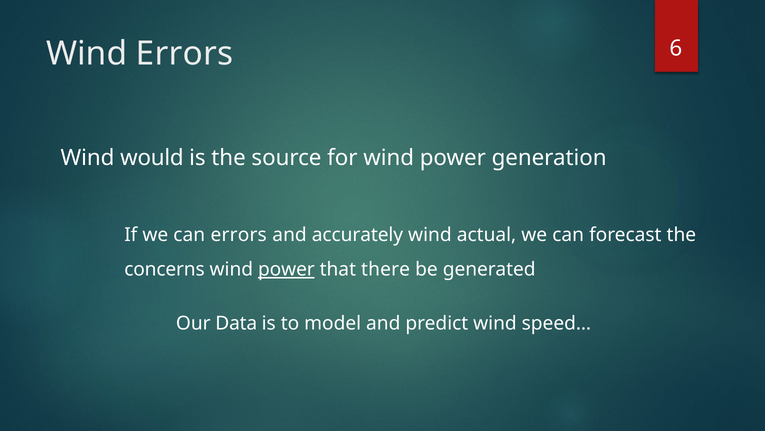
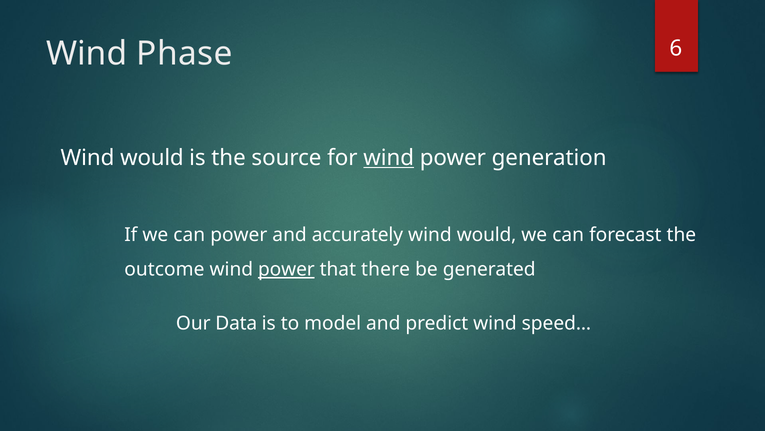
Wind Errors: Errors -> Phase
wind at (389, 158) underline: none -> present
can errors: errors -> power
actual at (487, 235): actual -> would
concerns: concerns -> outcome
